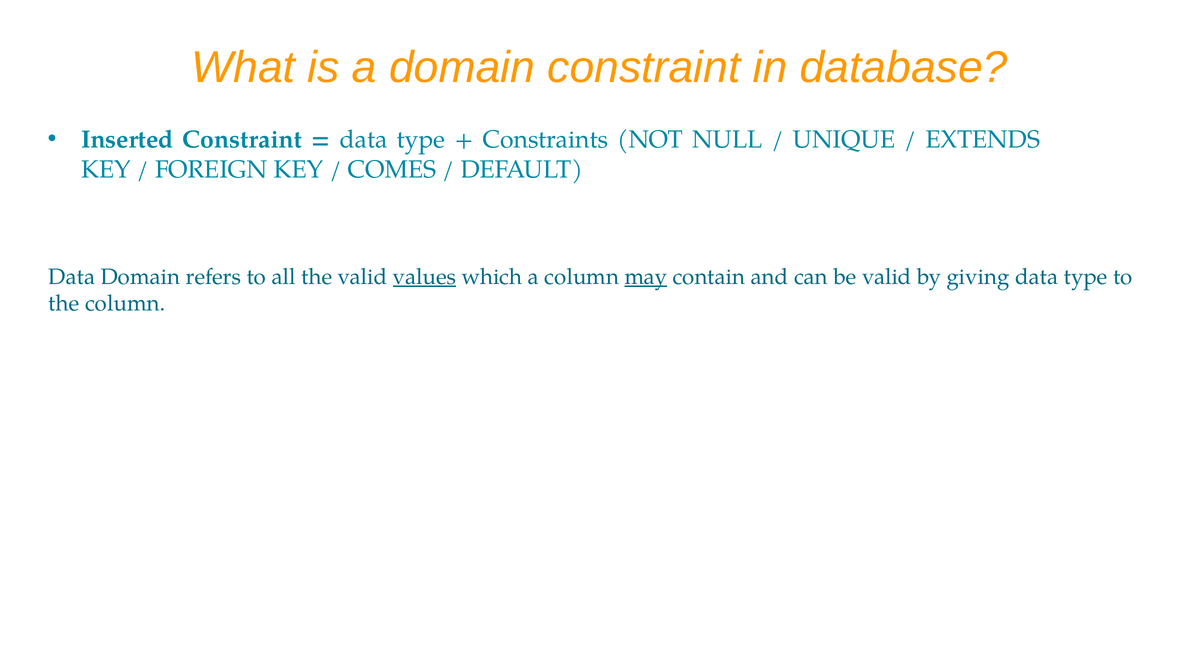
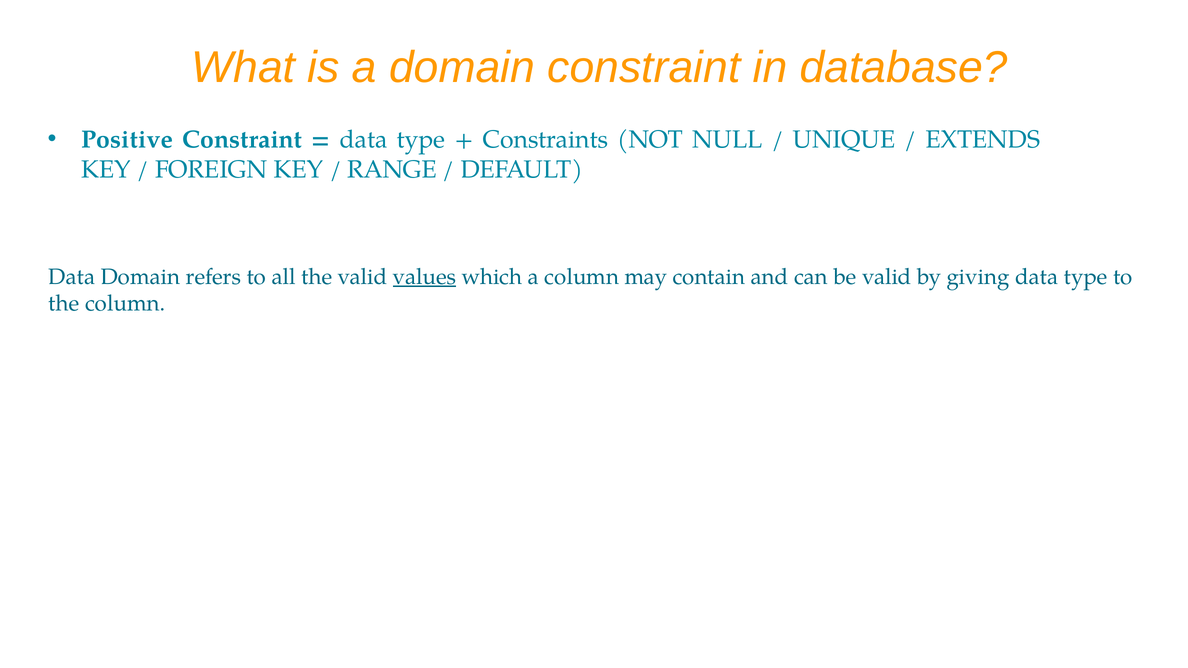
Inserted: Inserted -> Positive
COMES: COMES -> RANGE
may underline: present -> none
